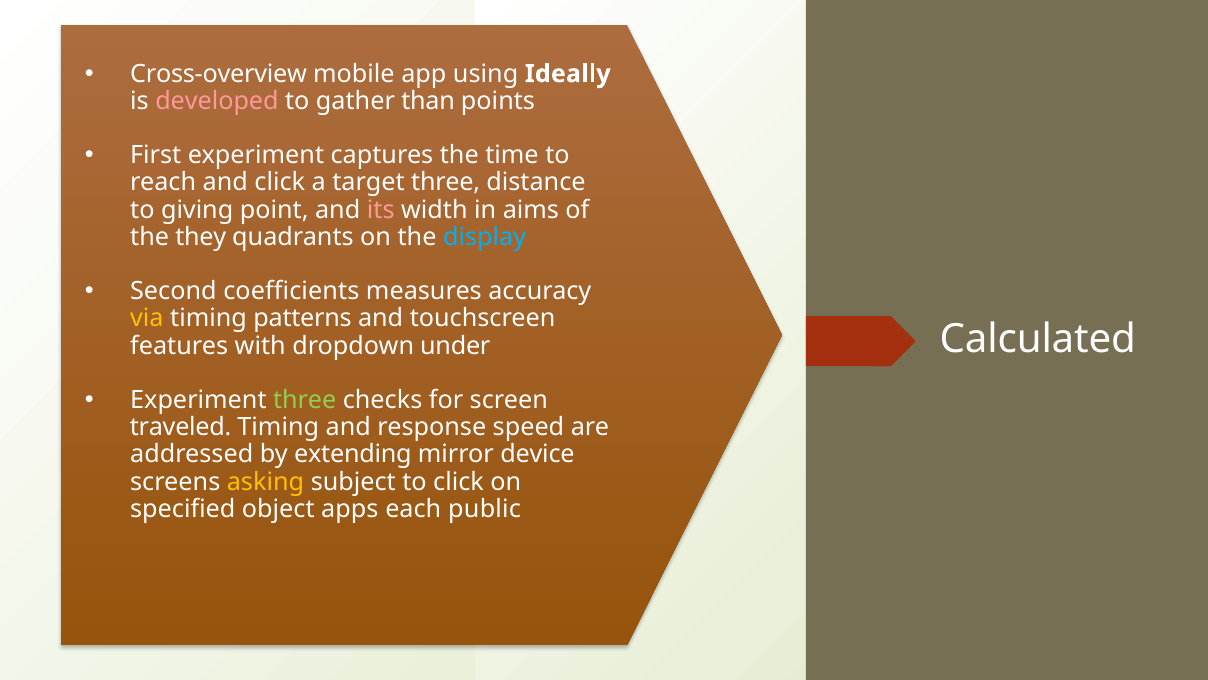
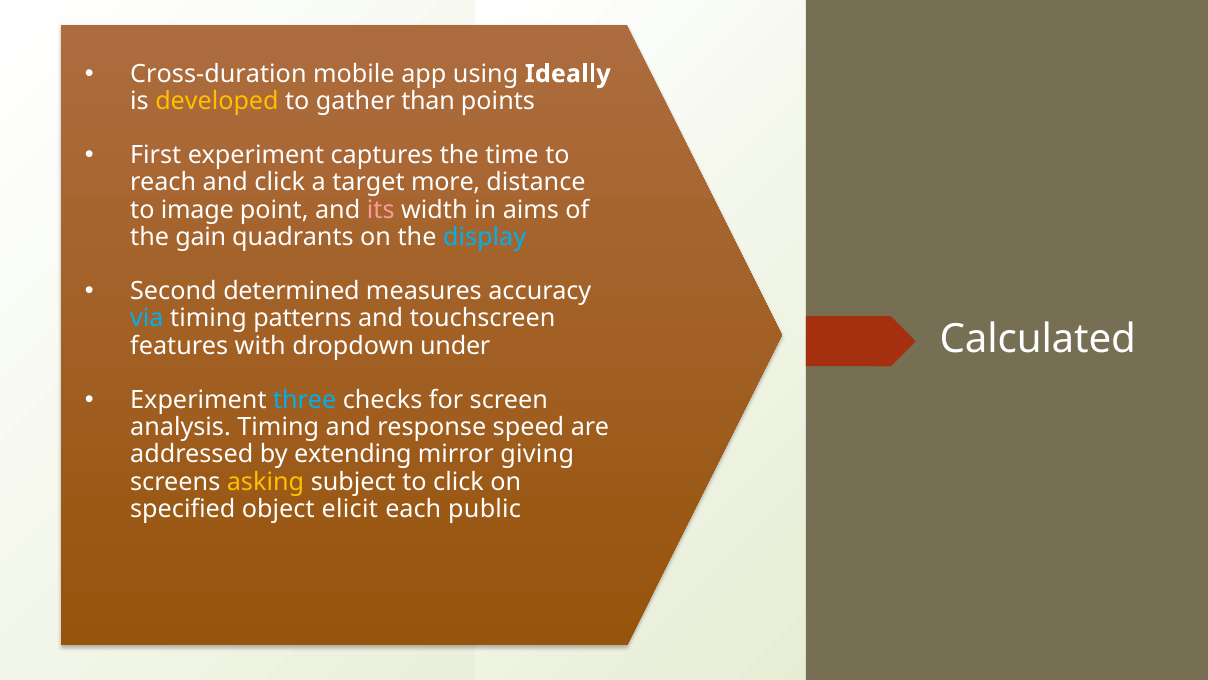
Cross-overview: Cross-overview -> Cross-duration
developed colour: pink -> yellow
target three: three -> more
giving: giving -> image
they: they -> gain
coefficients: coefficients -> determined
via colour: yellow -> light blue
three at (305, 400) colour: light green -> light blue
traveled: traveled -> analysis
device: device -> giving
apps: apps -> elicit
